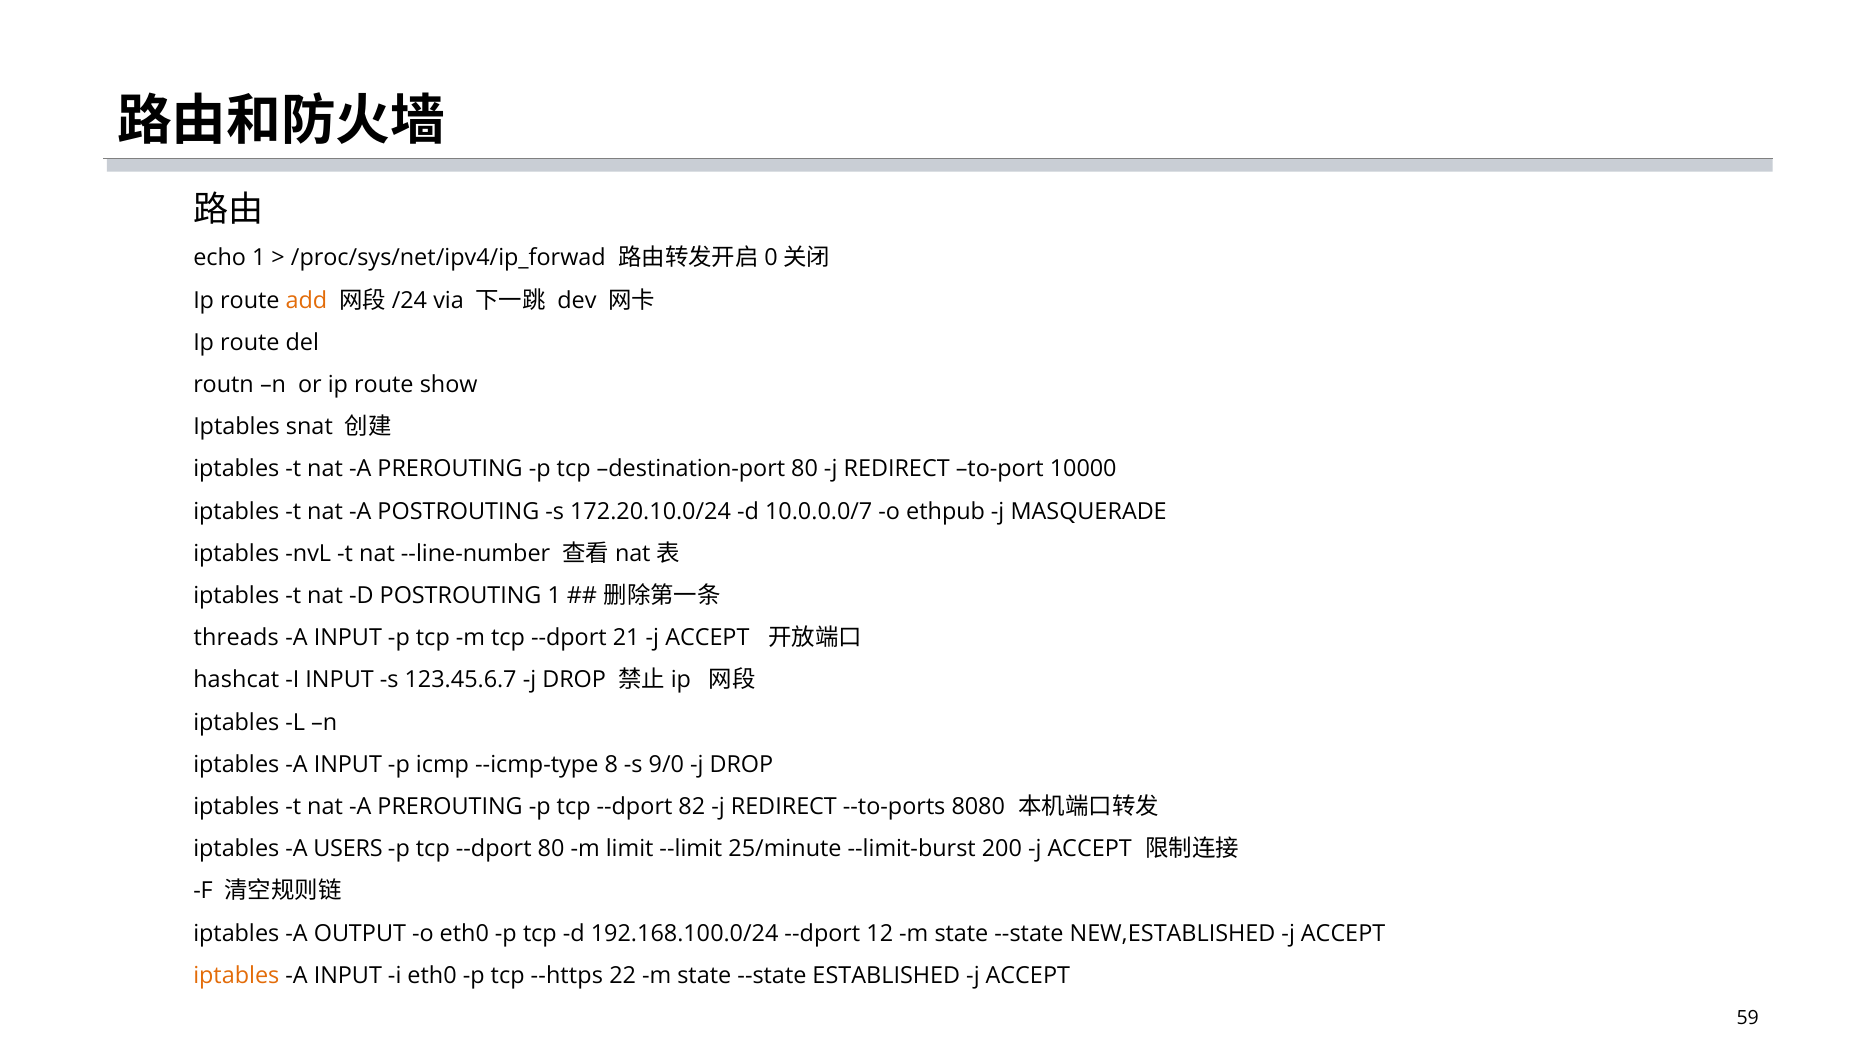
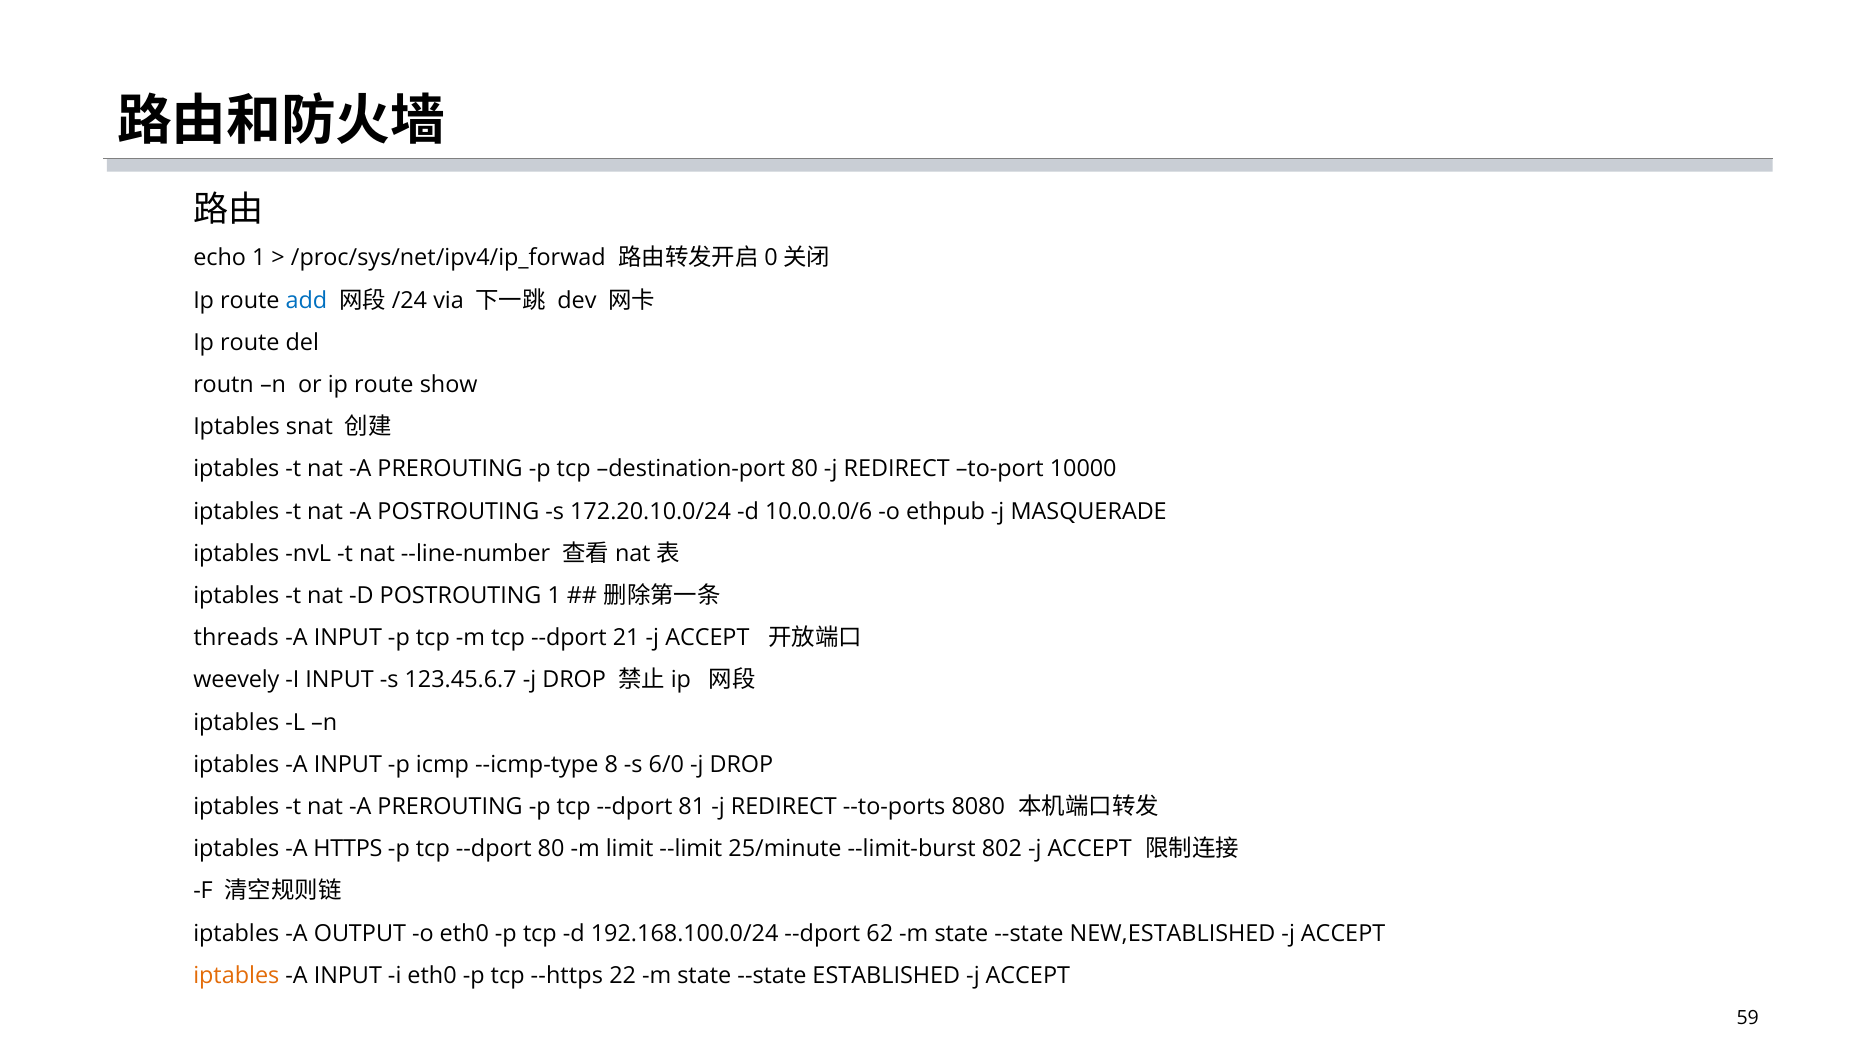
add colour: orange -> blue
10.0.0.0/7: 10.0.0.0/7 -> 10.0.0.0/6
hashcat: hashcat -> weevely
9/0: 9/0 -> 6/0
82: 82 -> 81
USERS: USERS -> HTTPS
200: 200 -> 802
12: 12 -> 62
